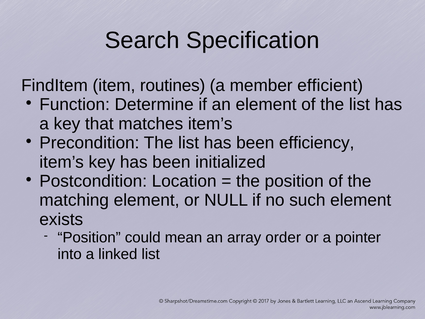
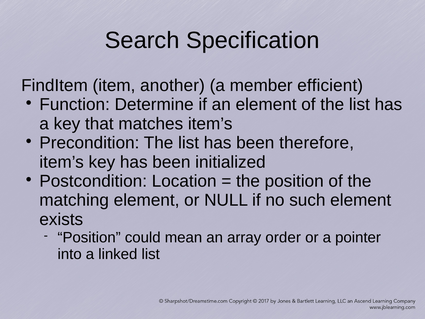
routines: routines -> another
efficiency: efficiency -> therefore
